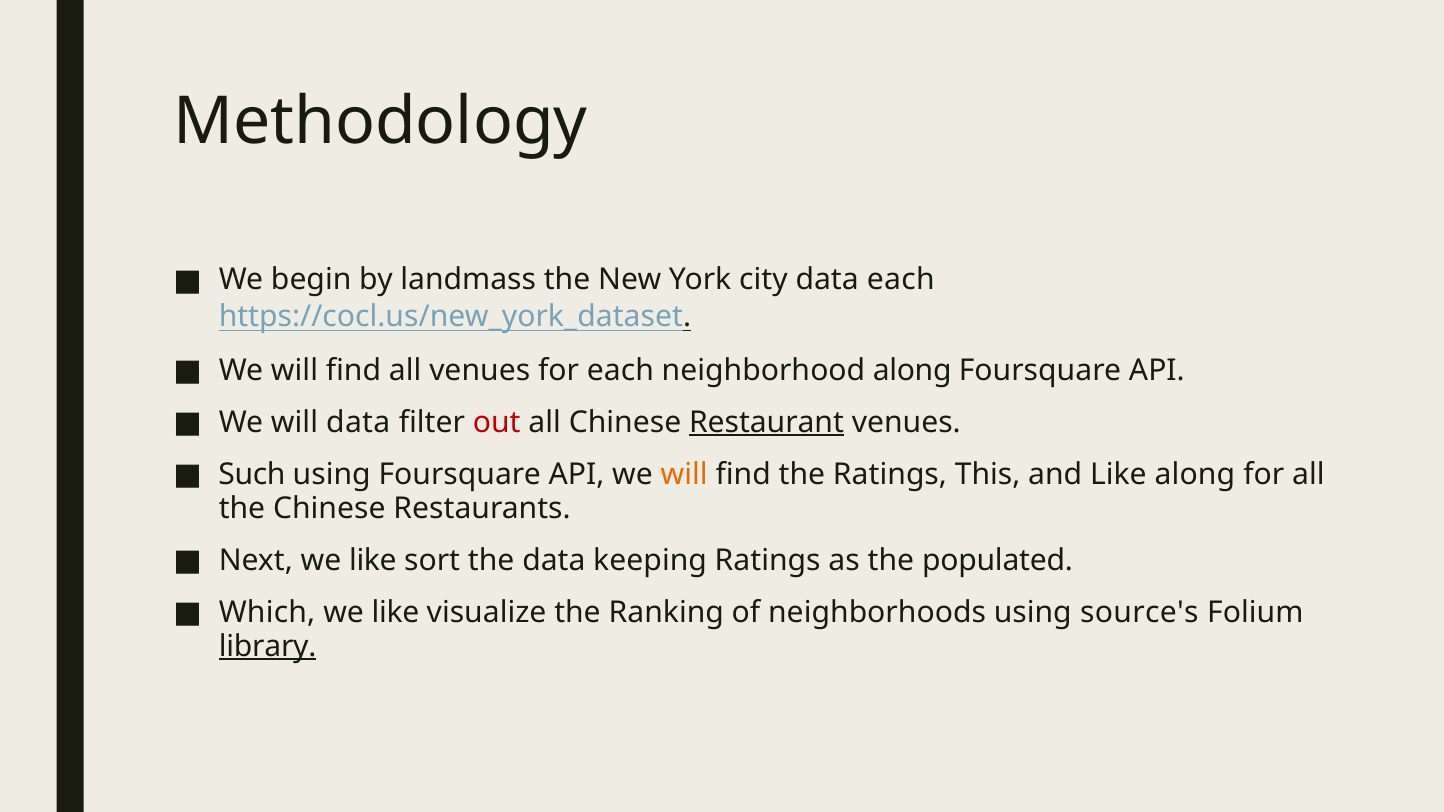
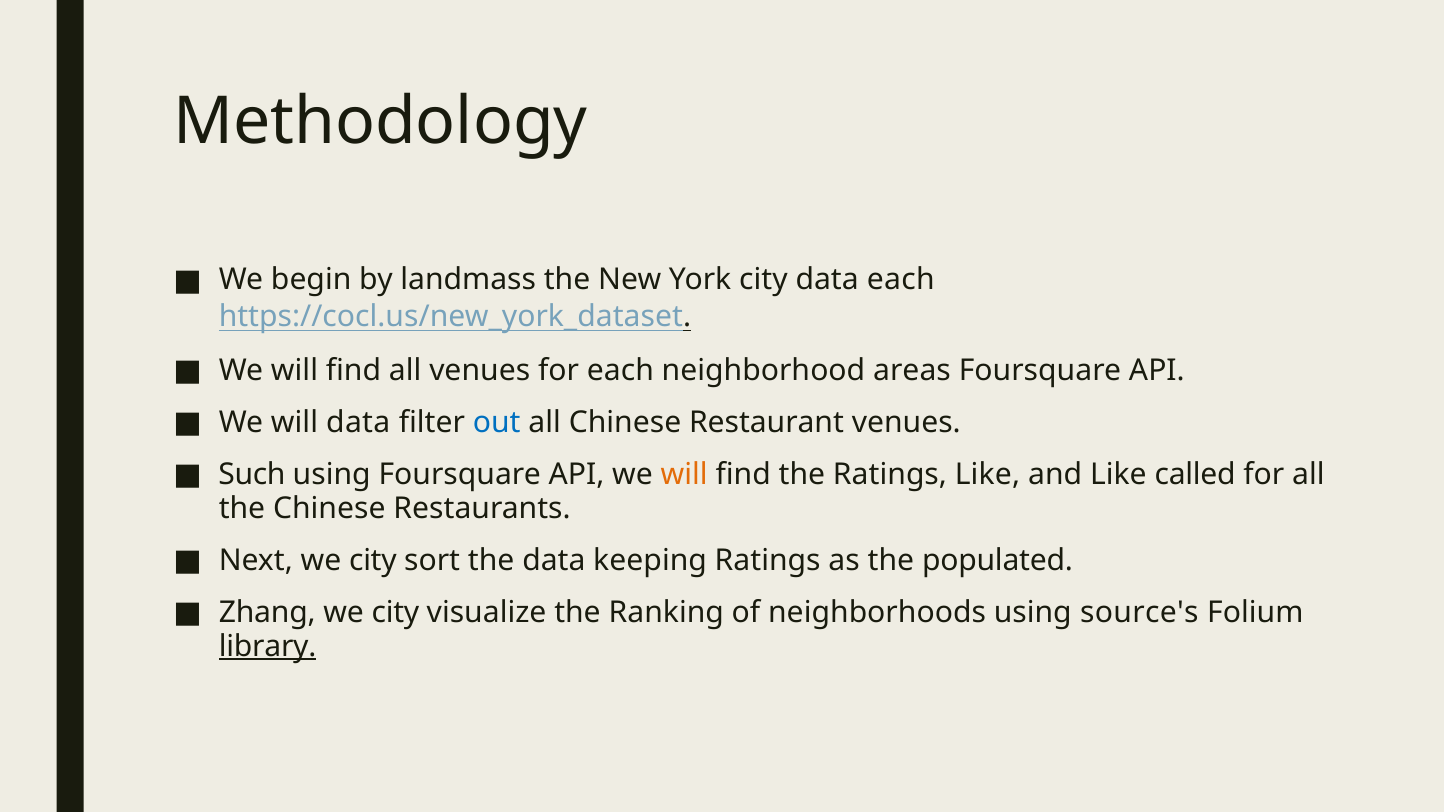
neighborhood along: along -> areas
out colour: red -> blue
Restaurant underline: present -> none
Ratings This: This -> Like
Like along: along -> called
Next we like: like -> city
Which: Which -> Zhang
like at (395, 613): like -> city
